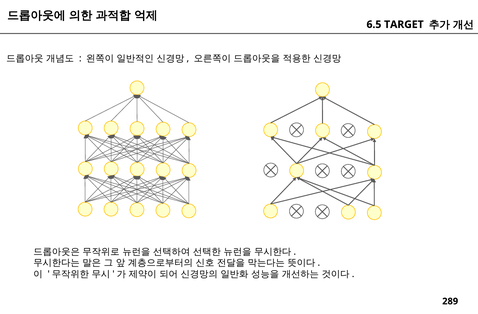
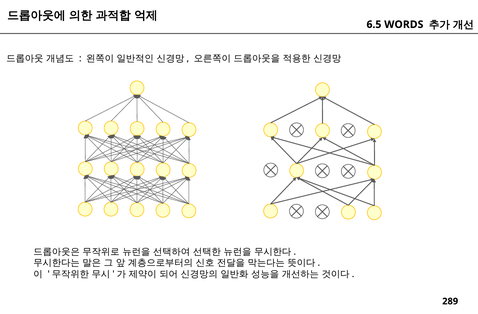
TARGET: TARGET -> WORDS
